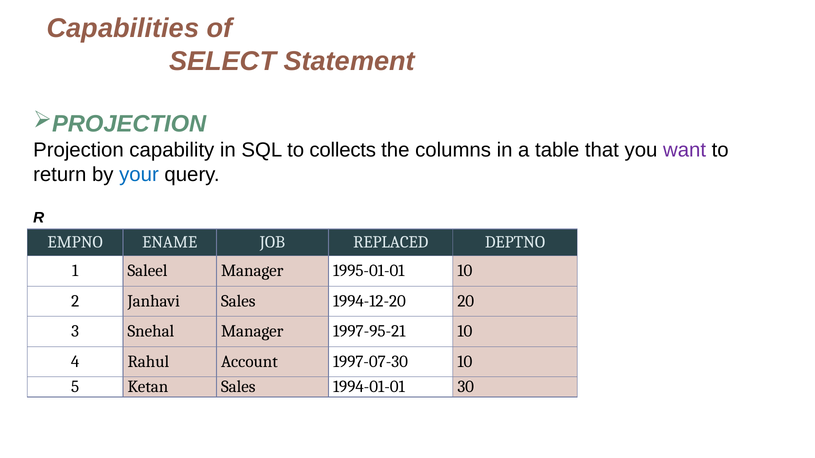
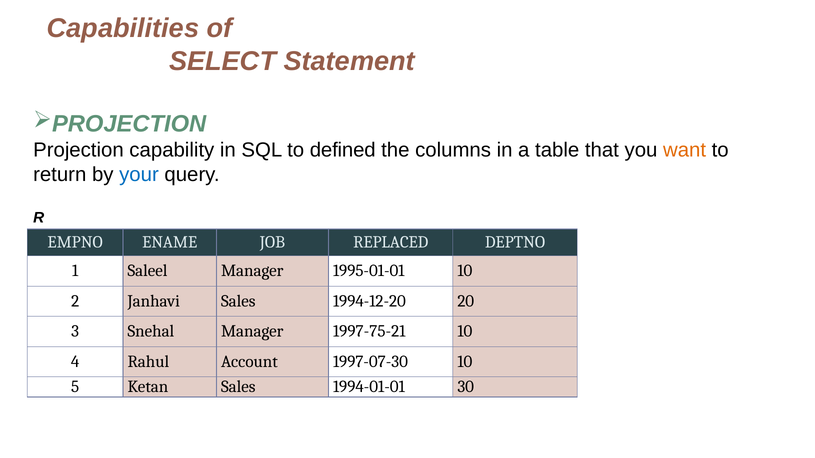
collects: collects -> defined
want colour: purple -> orange
1997-95-21: 1997-95-21 -> 1997-75-21
